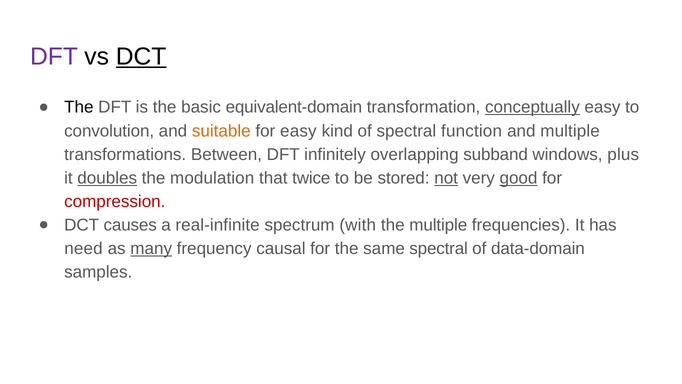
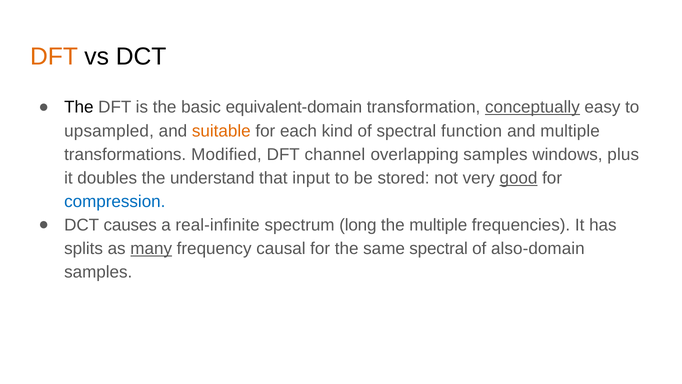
DFT at (54, 57) colour: purple -> orange
DCT at (141, 57) underline: present -> none
convolution: convolution -> upsampled
for easy: easy -> each
Between: Between -> Modified
infinitely: infinitely -> channel
overlapping subband: subband -> samples
doubles underline: present -> none
modulation: modulation -> understand
twice: twice -> input
not underline: present -> none
compression colour: red -> blue
with: with -> long
need: need -> splits
data-domain: data-domain -> also-domain
